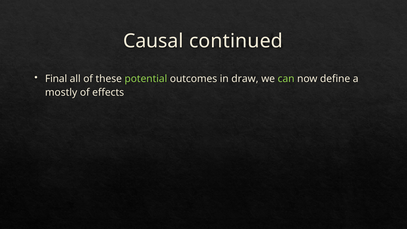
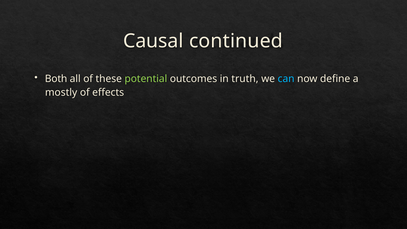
Final: Final -> Both
draw: draw -> truth
can colour: light green -> light blue
